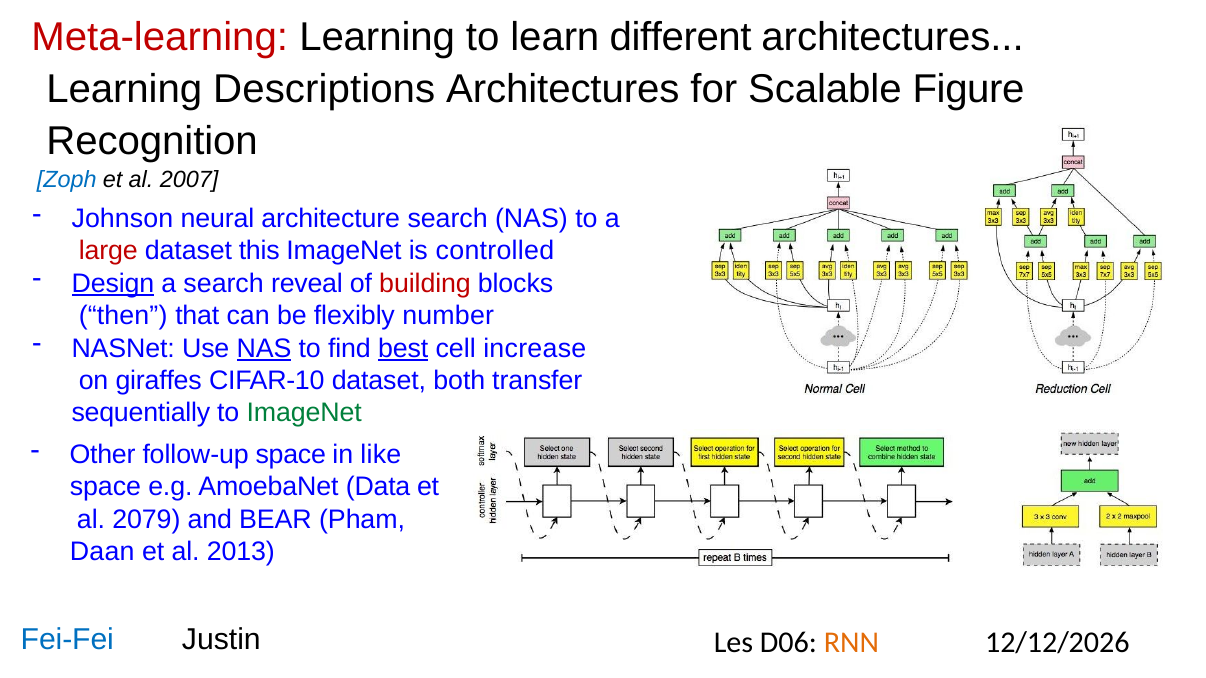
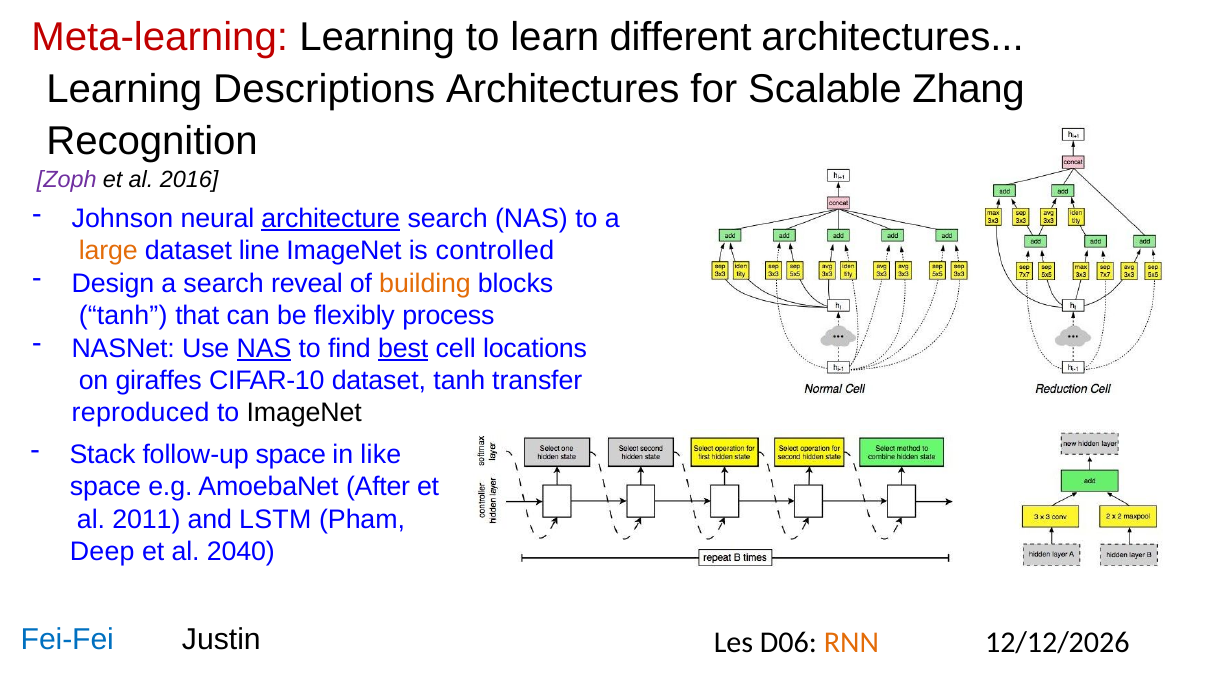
Figure: Figure -> Zhang
Zoph colour: blue -> purple
2007: 2007 -> 2016
architecture underline: none -> present
large colour: red -> orange
this: this -> line
Design underline: present -> none
building colour: red -> orange
then at (123, 316): then -> tanh
number: number -> process
increase: increase -> locations
dataset both: both -> tanh
sequentially: sequentially -> reproduced
ImageNet at (304, 413) colour: green -> black
Other: Other -> Stack
Data: Data -> After
2079: 2079 -> 2011
BEAR: BEAR -> LSTM
Daan: Daan -> Deep
2013: 2013 -> 2040
